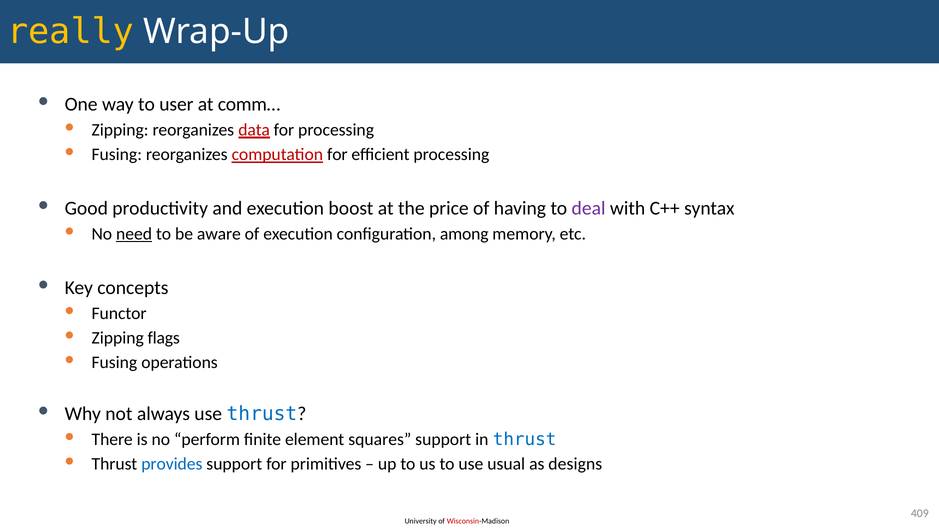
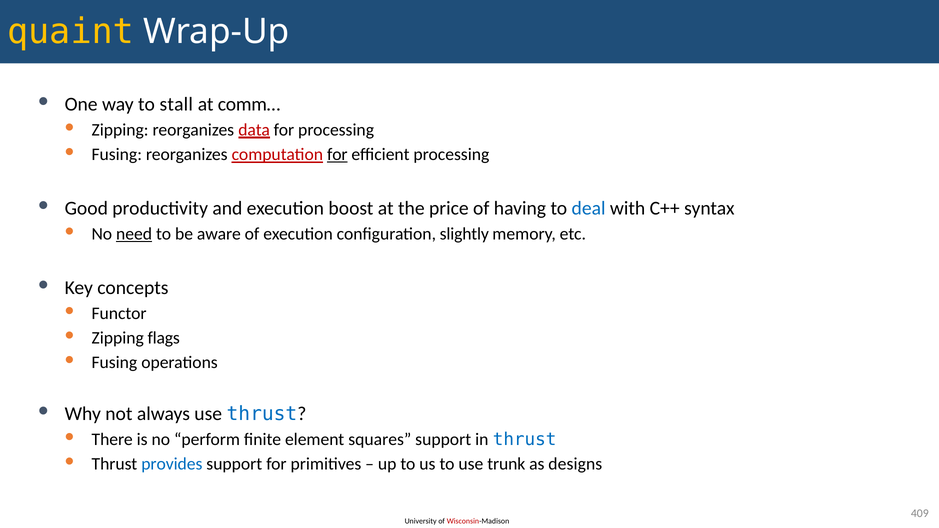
really: really -> quaint
user: user -> stall
for at (337, 155) underline: none -> present
deal colour: purple -> blue
among: among -> slightly
usual: usual -> trunk
